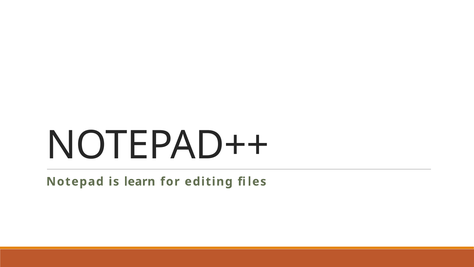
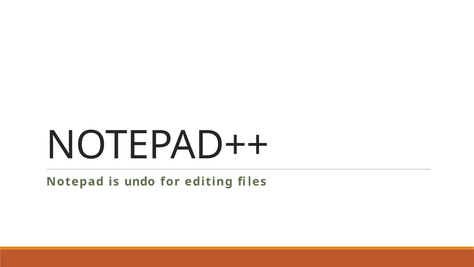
learn: learn -> undo
